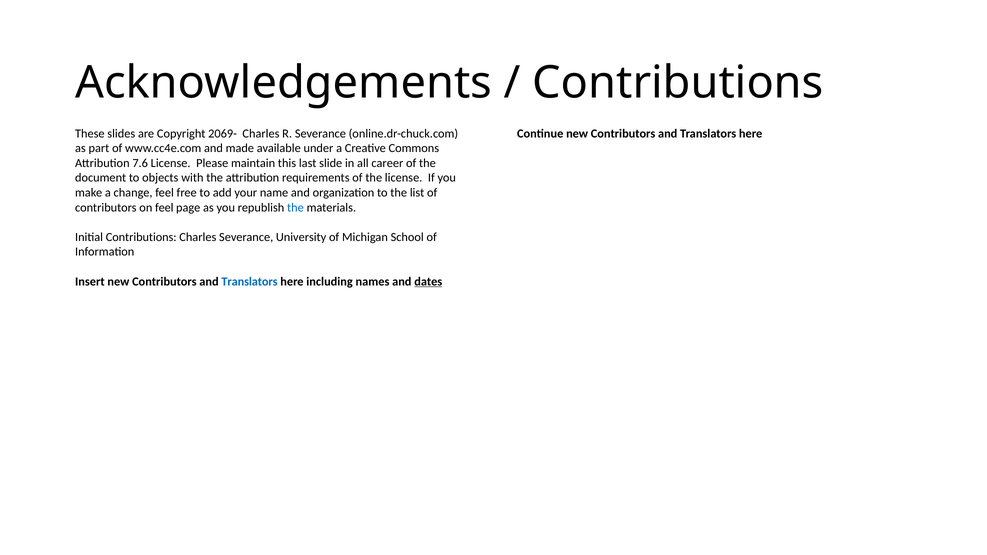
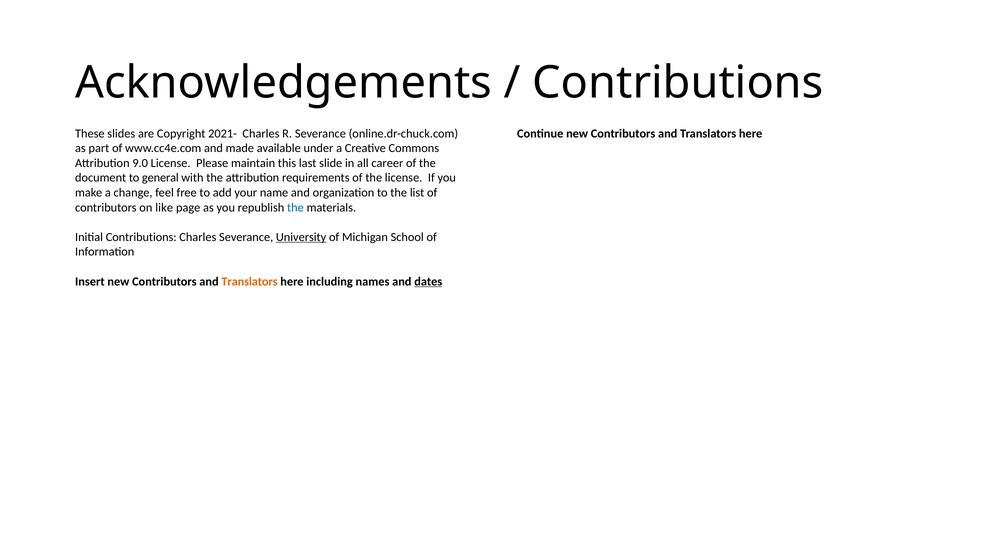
2069-: 2069- -> 2021-
7.6: 7.6 -> 9.0
objects: objects -> general
on feel: feel -> like
University underline: none -> present
Translators at (250, 282) colour: blue -> orange
